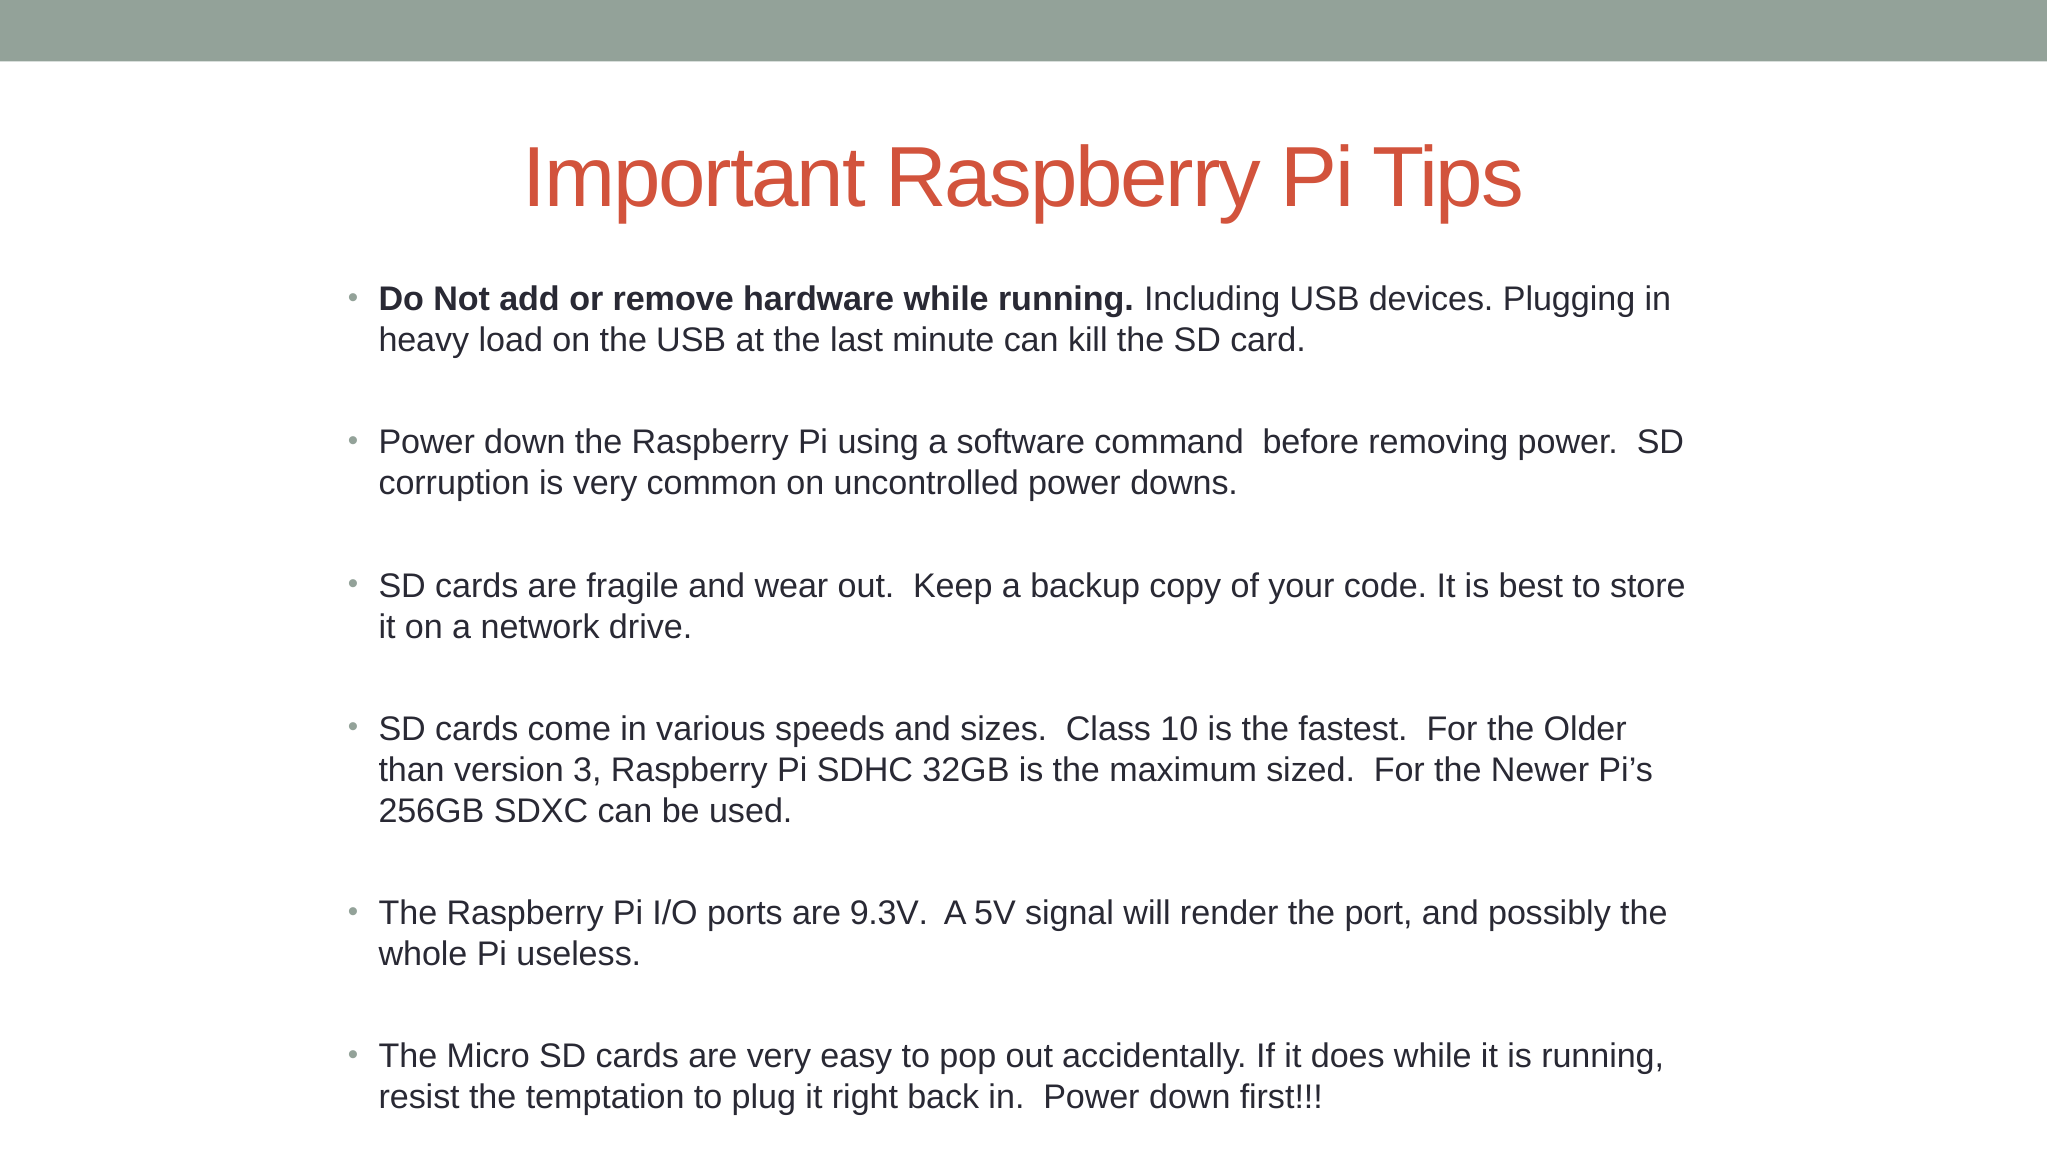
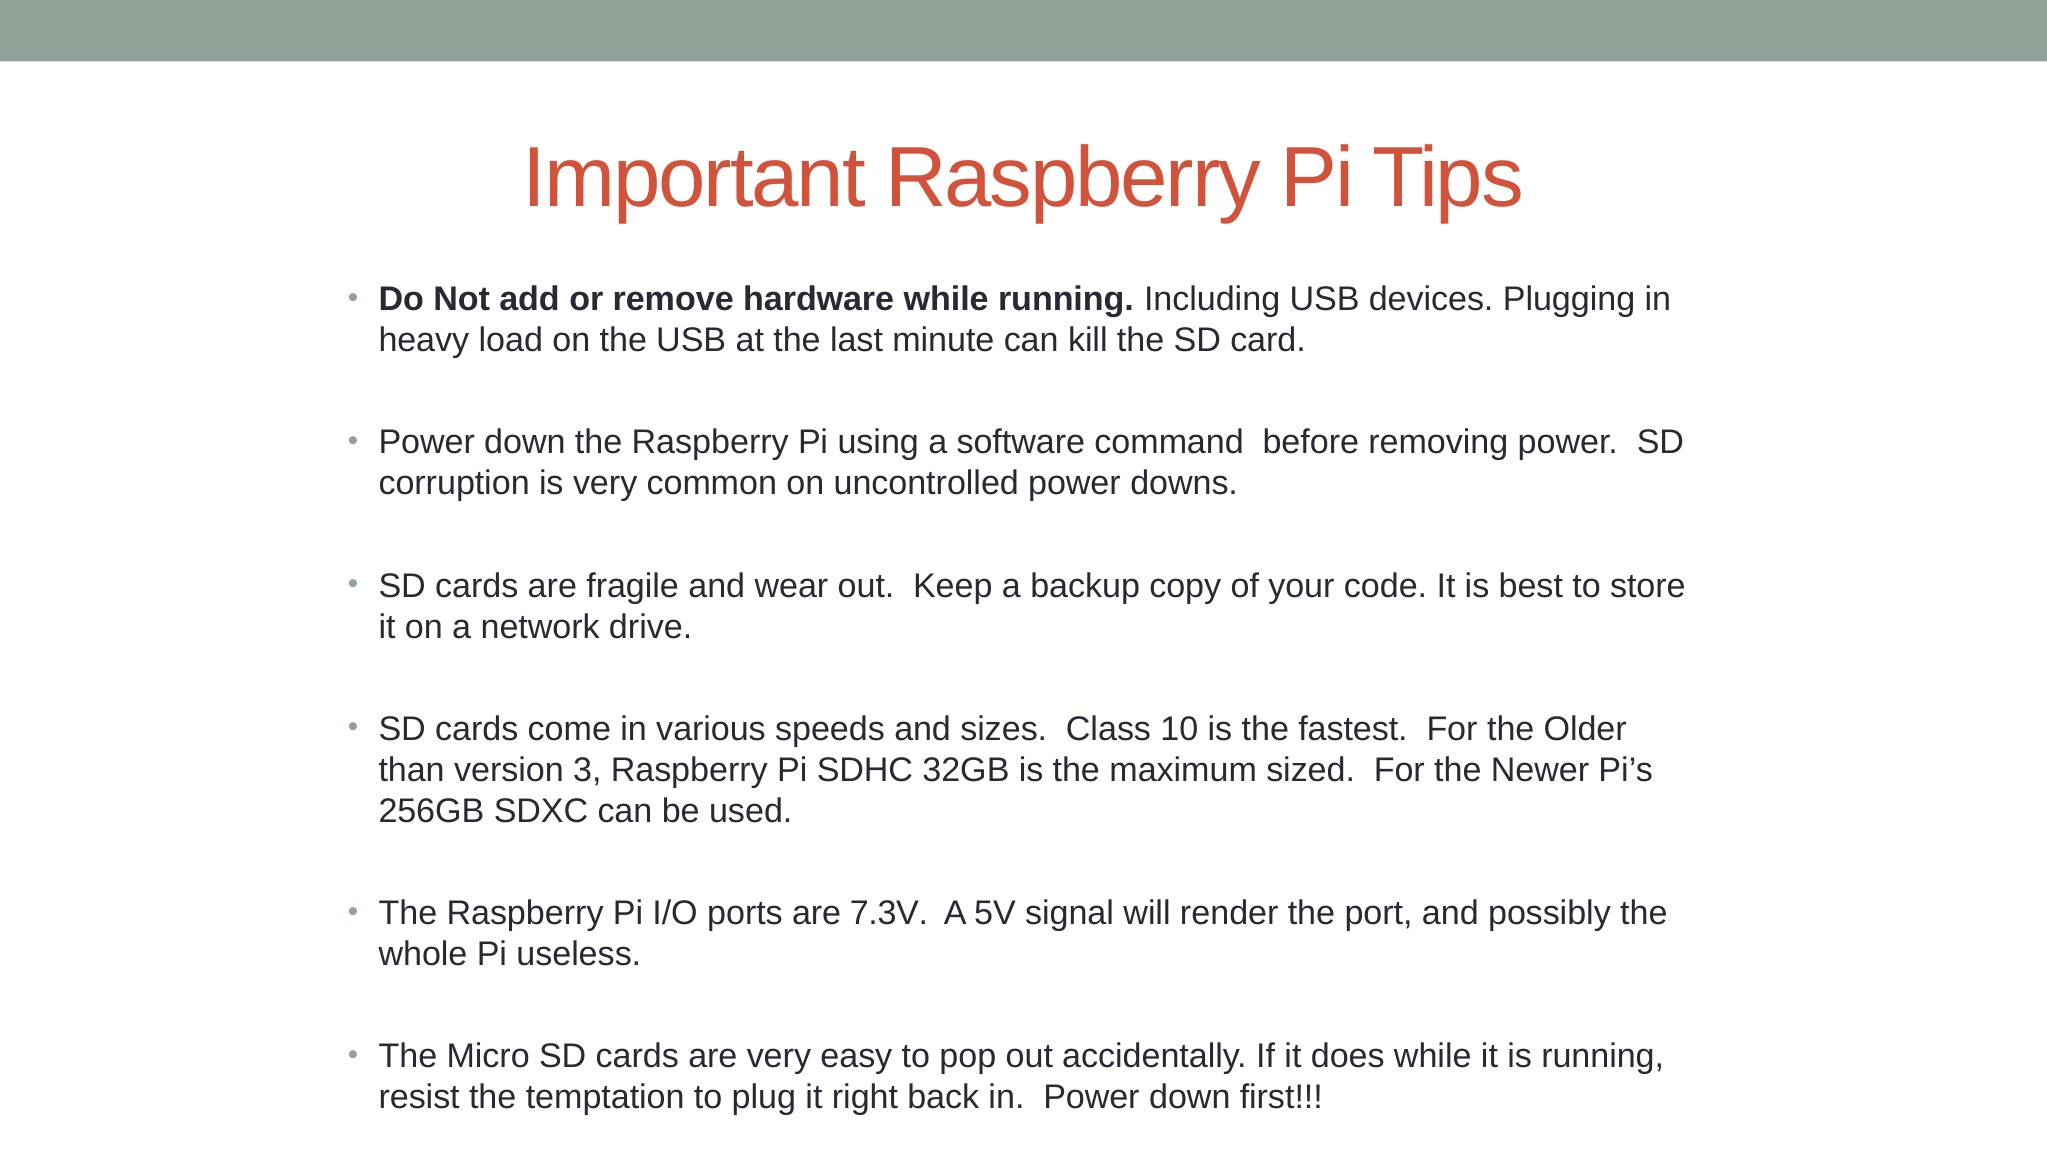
9.3V: 9.3V -> 7.3V
